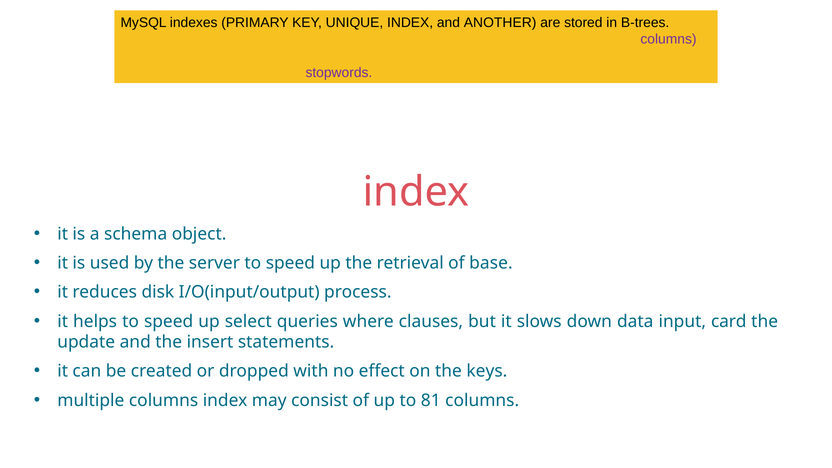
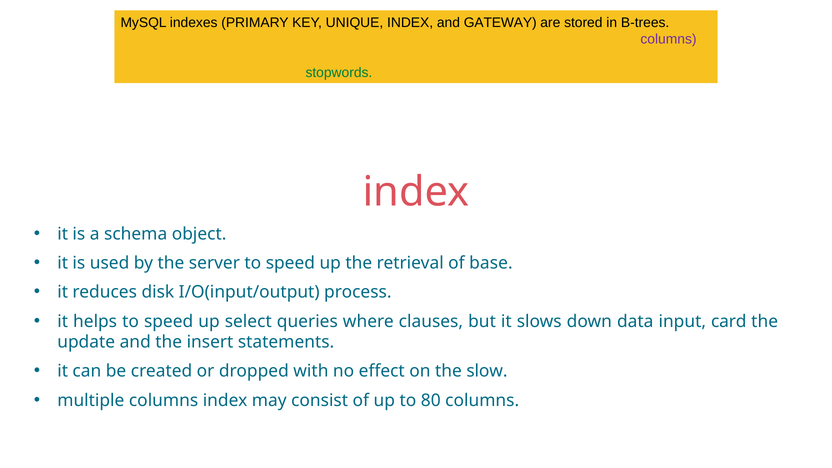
ANOTHER: ANOTHER -> GATEWAY
stopwords colour: purple -> green
keys: keys -> slow
81: 81 -> 80
